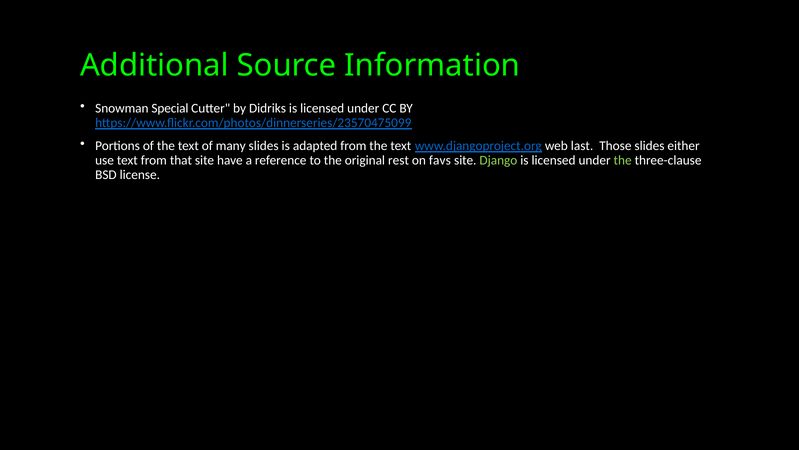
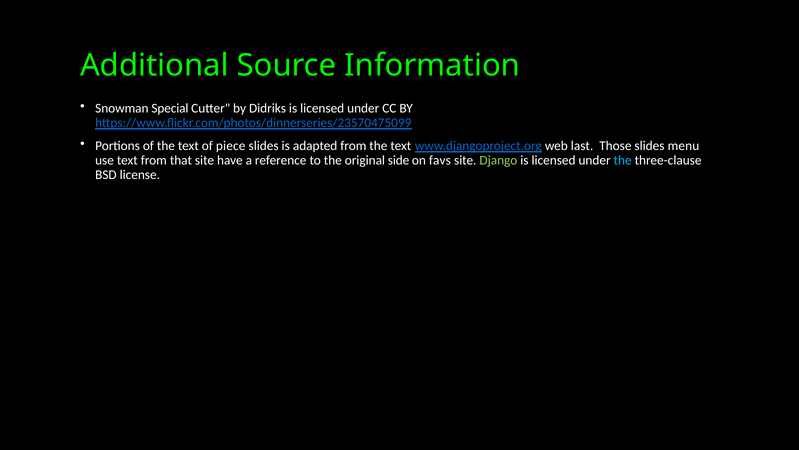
many: many -> piece
either: either -> menu
rest: rest -> side
the at (623, 160) colour: light green -> light blue
